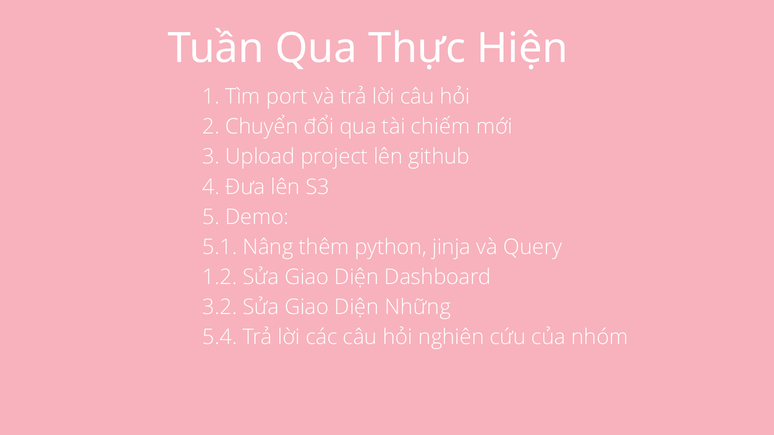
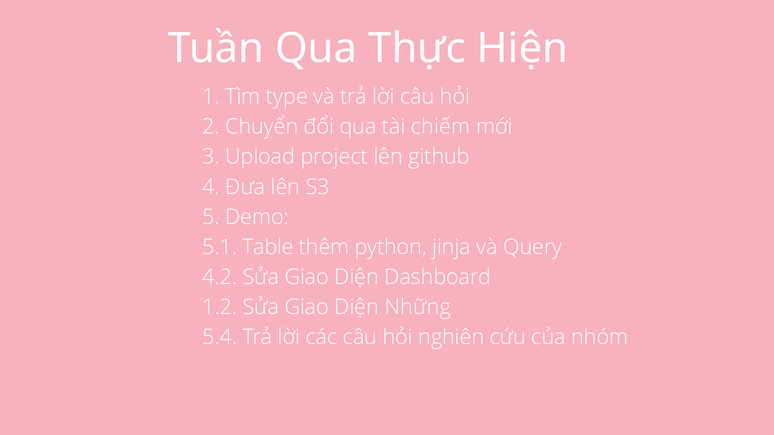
port: port -> type
Nâng: Nâng -> Table
1.2: 1.2 -> 4.2
3.2: 3.2 -> 1.2
